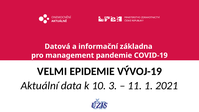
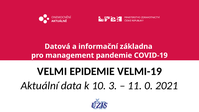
VÝVOJ-19: VÝVOJ-19 -> VELMI-19
1: 1 -> 0
